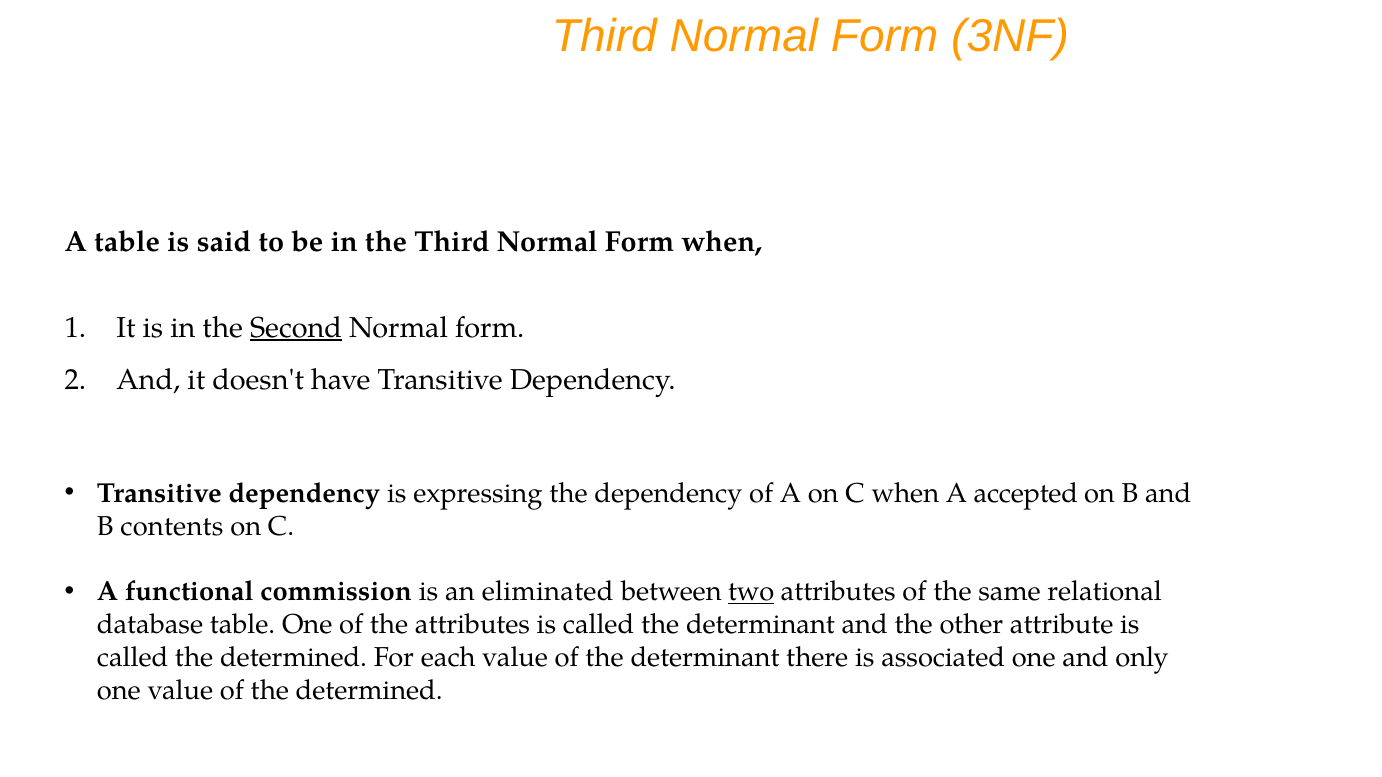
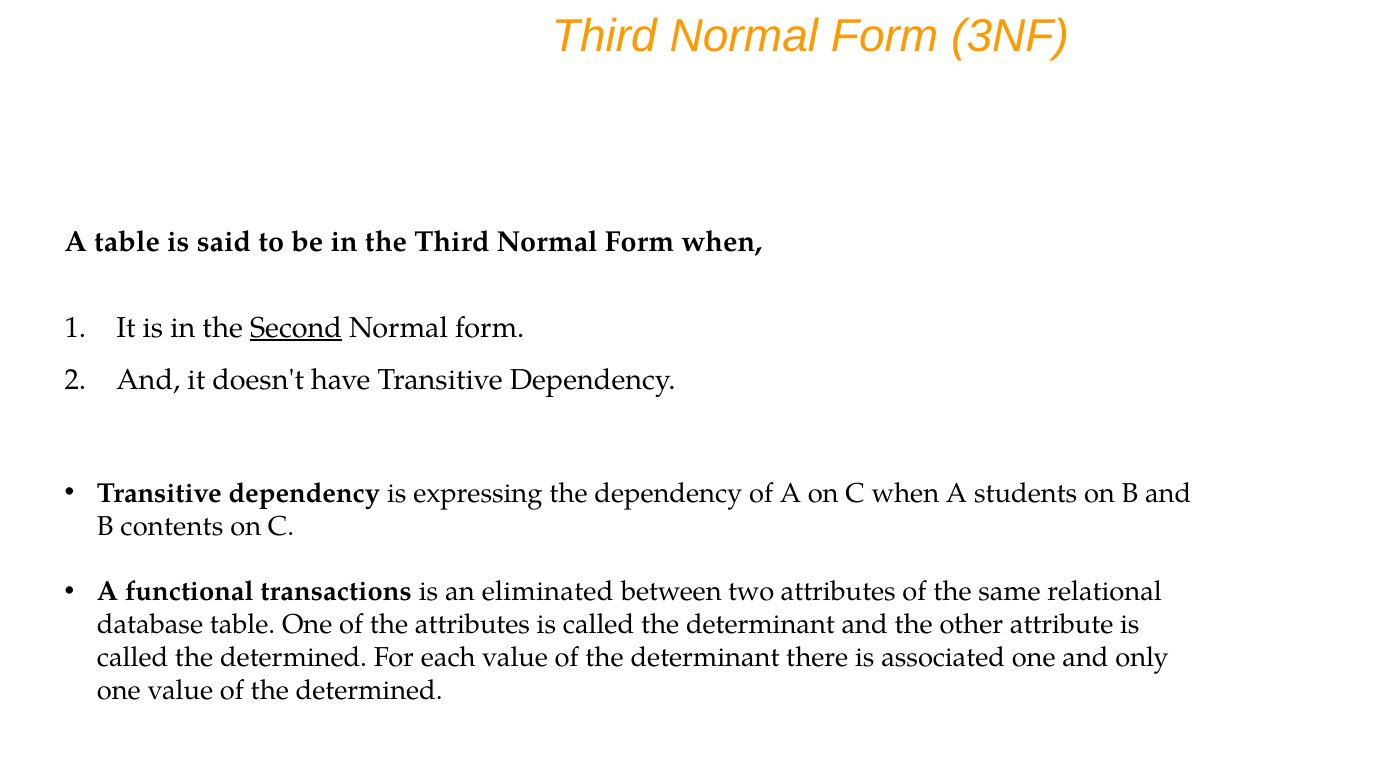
accepted: accepted -> students
commission: commission -> transactions
two underline: present -> none
